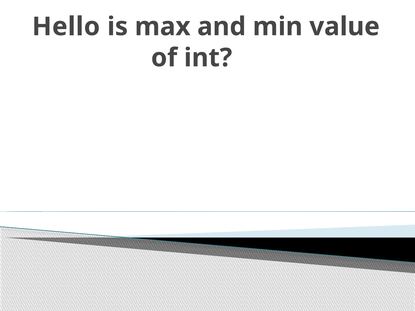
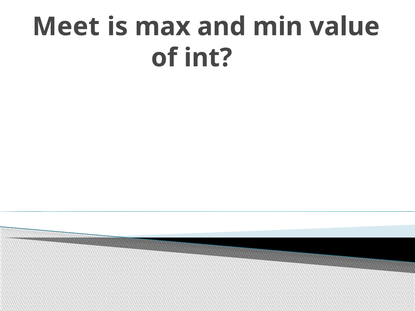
Hello: Hello -> Meet
